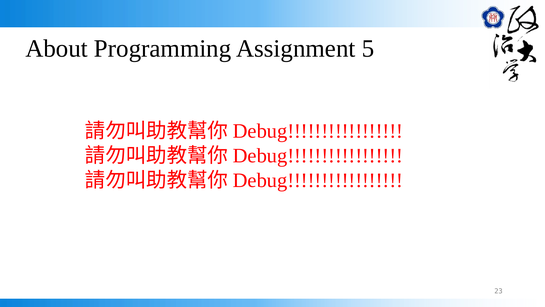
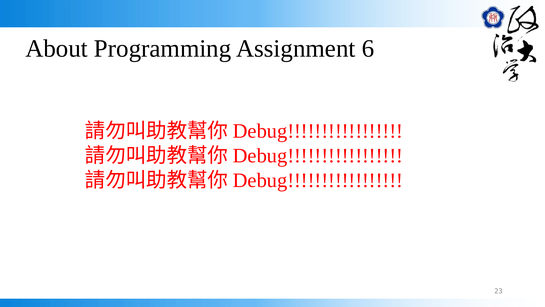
5: 5 -> 6
